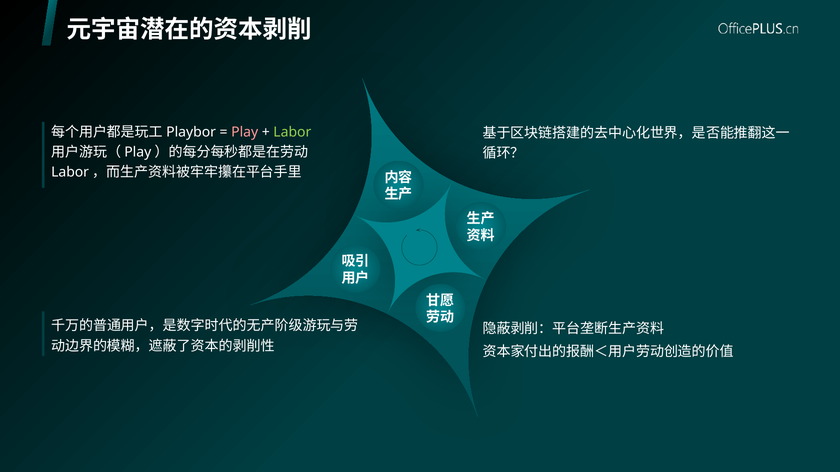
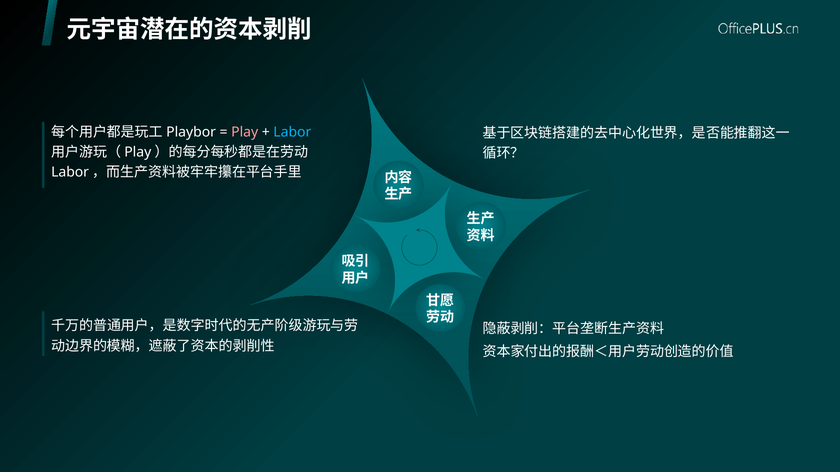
Labor colour: light green -> light blue
